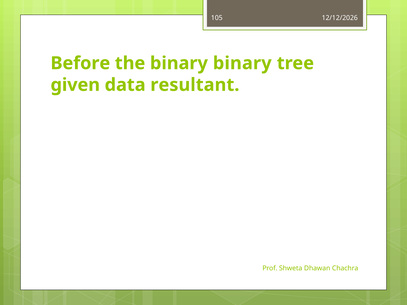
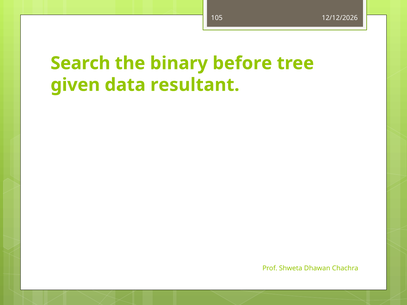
Before: Before -> Search
binary binary: binary -> before
